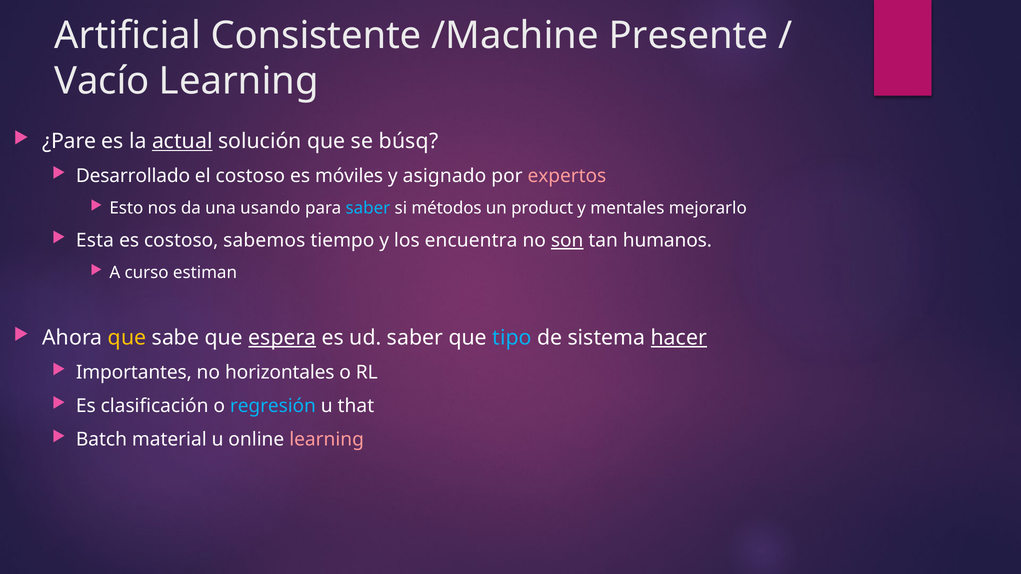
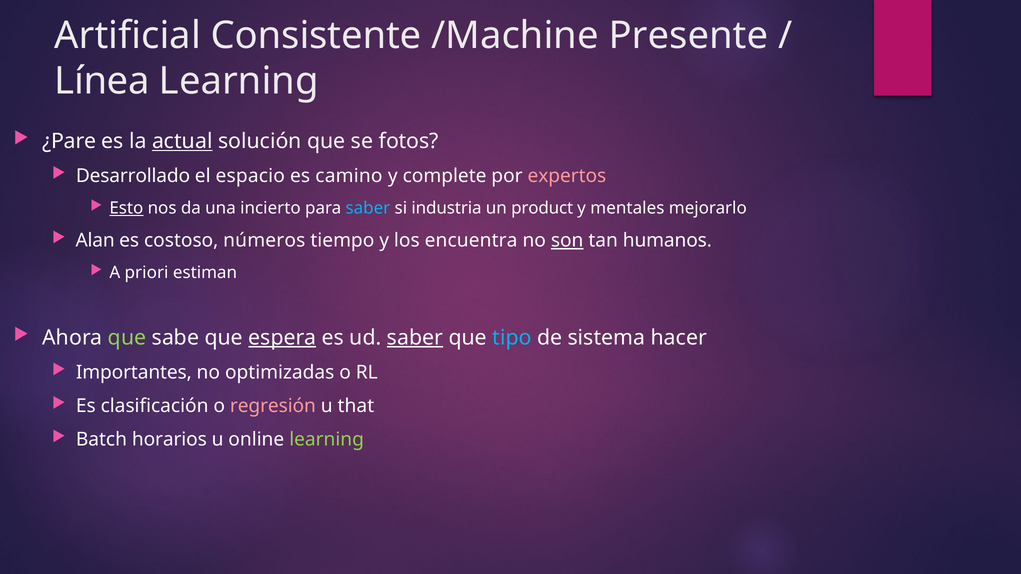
Vacío: Vacío -> Línea
búsq: búsq -> fotos
el costoso: costoso -> espacio
móviles: móviles -> camino
asignado: asignado -> complete
Esto underline: none -> present
usando: usando -> incierto
métodos: métodos -> industria
Esta: Esta -> Alan
sabemos: sabemos -> números
curso: curso -> priori
que at (127, 338) colour: yellow -> light green
saber at (415, 338) underline: none -> present
hacer underline: present -> none
horizontales: horizontales -> optimizadas
regresión colour: light blue -> pink
material: material -> horarios
learning at (327, 440) colour: pink -> light green
